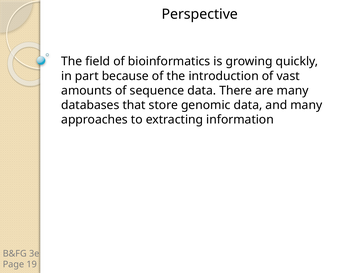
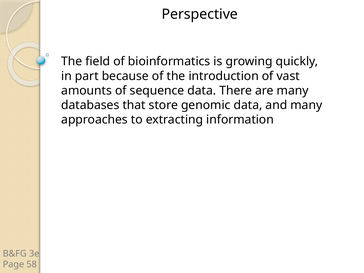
19: 19 -> 58
